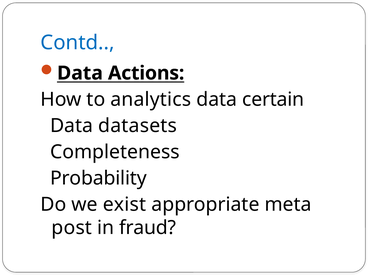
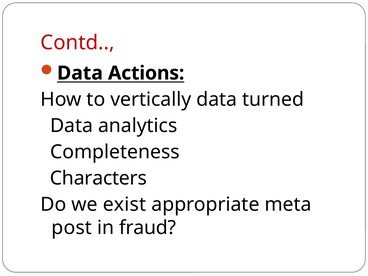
Contd colour: blue -> red
analytics: analytics -> vertically
certain: certain -> turned
datasets: datasets -> analytics
Probability: Probability -> Characters
